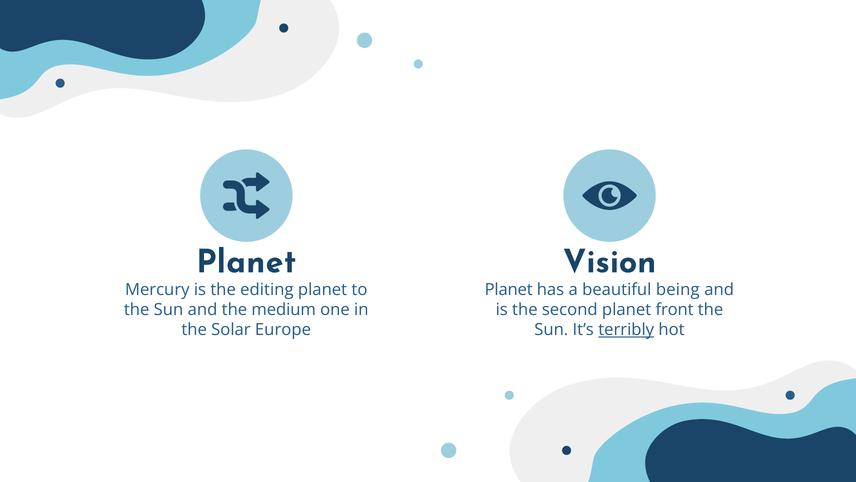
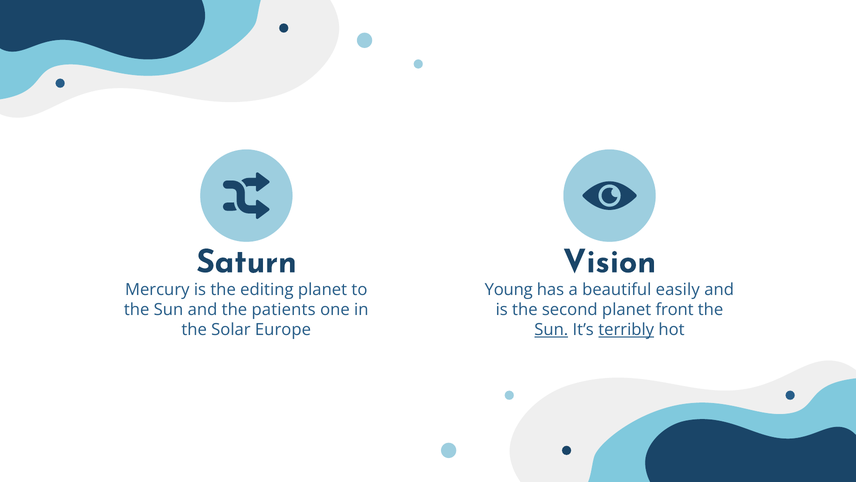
Planet at (246, 261): Planet -> Saturn
Planet at (509, 290): Planet -> Young
being: being -> easily
medium: medium -> patients
Sun at (551, 330) underline: none -> present
